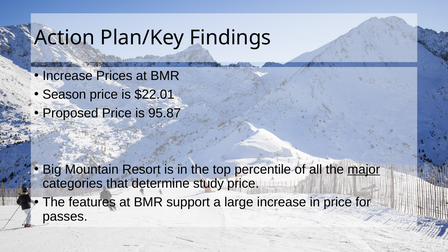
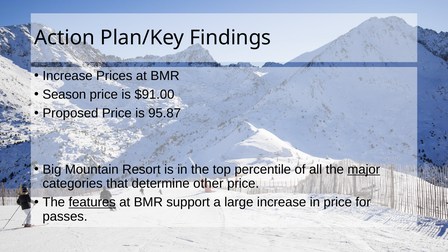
$22.01: $22.01 -> $91.00
study: study -> other
features underline: none -> present
